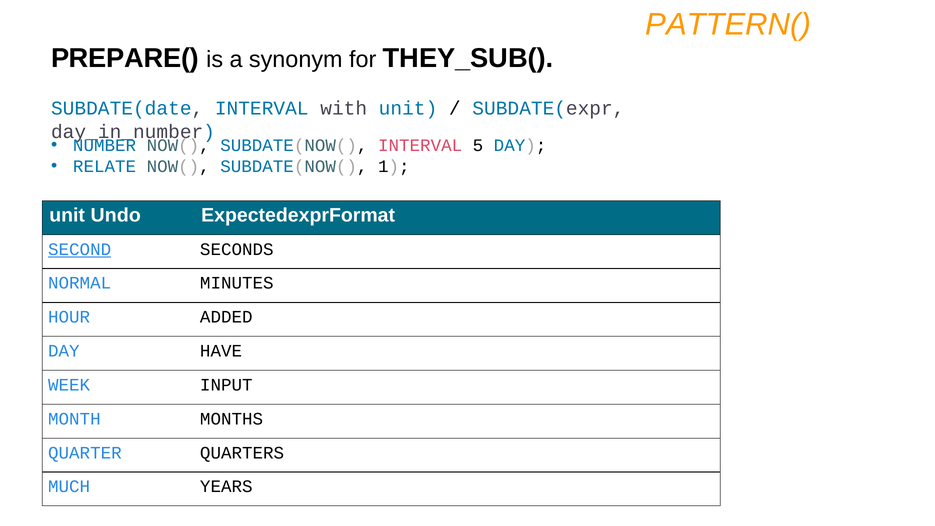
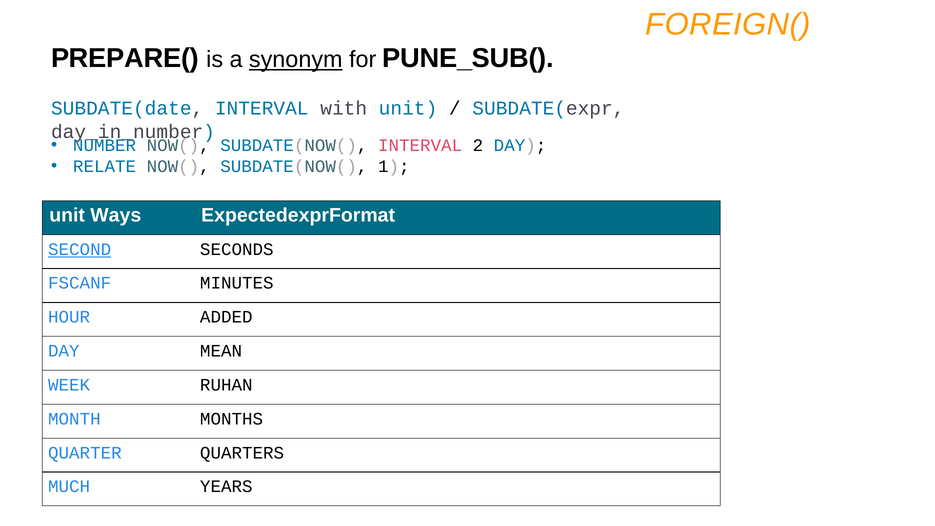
PATTERN(: PATTERN( -> FOREIGN(
synonym underline: none -> present
THEY_SUB(: THEY_SUB( -> PUNE_SUB(
5: 5 -> 2
Undo: Undo -> Ways
NORMAL: NORMAL -> FSCANF
HAVE: HAVE -> MEAN
INPUT: INPUT -> RUHAN
